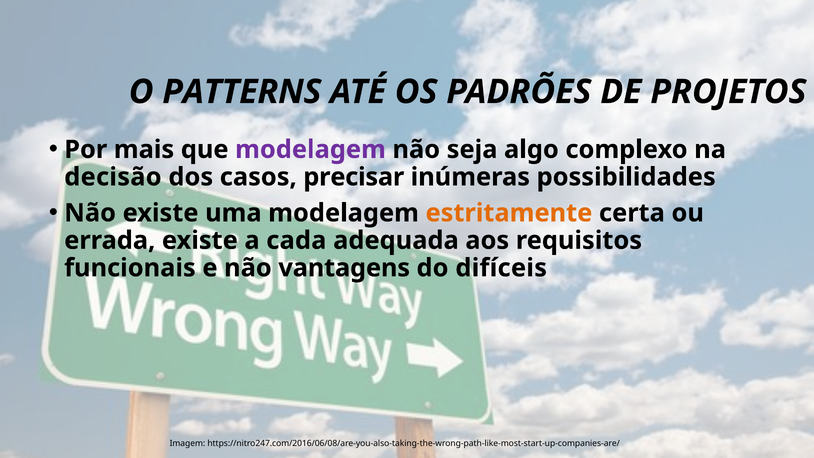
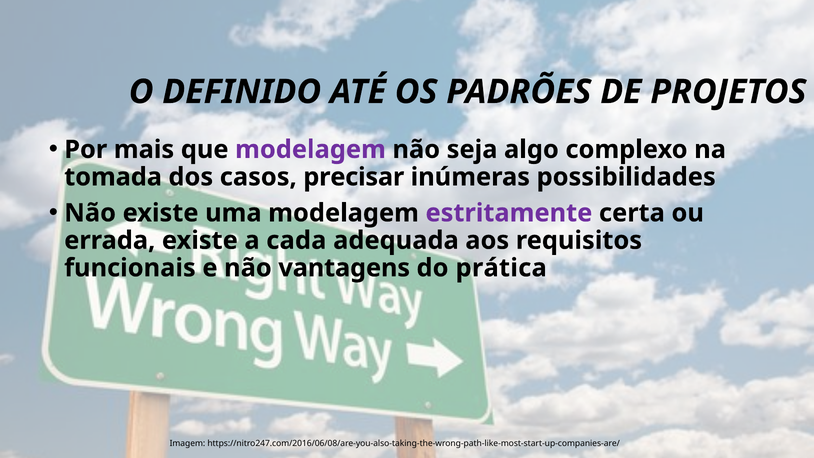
PATTERNS: PATTERNS -> DEFINIDO
decisão: decisão -> tomada
estritamente colour: orange -> purple
difíceis: difíceis -> prática
